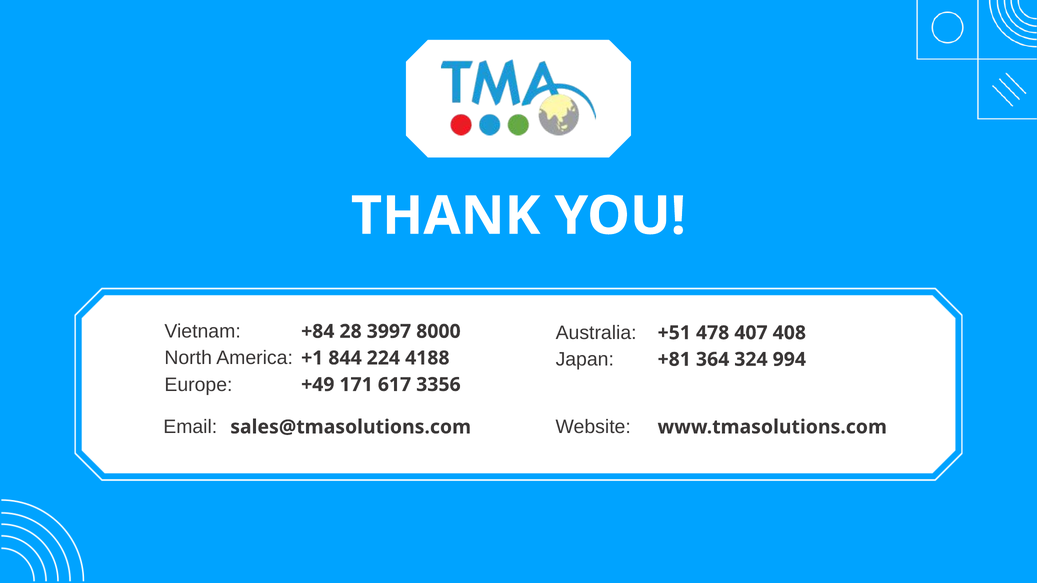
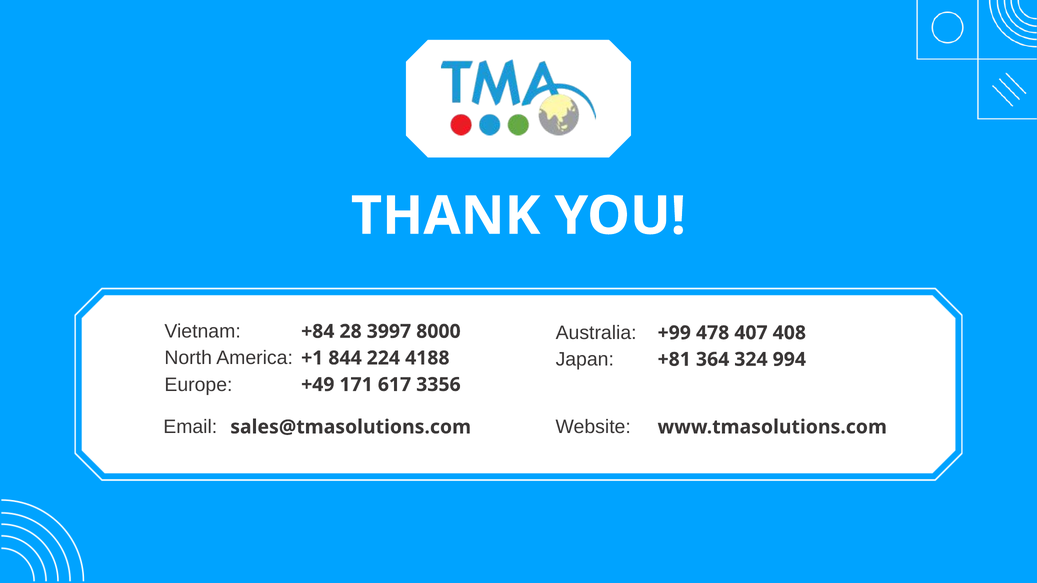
+51: +51 -> +99
